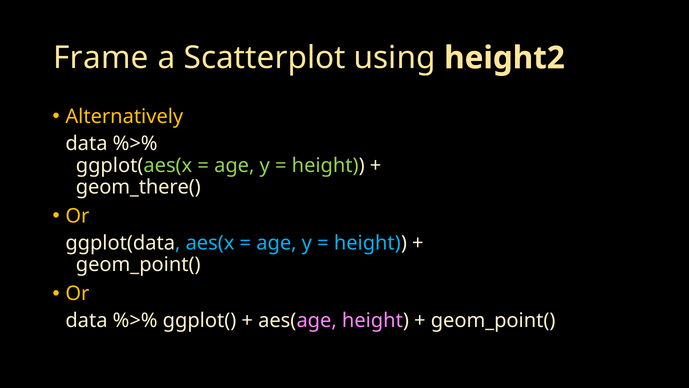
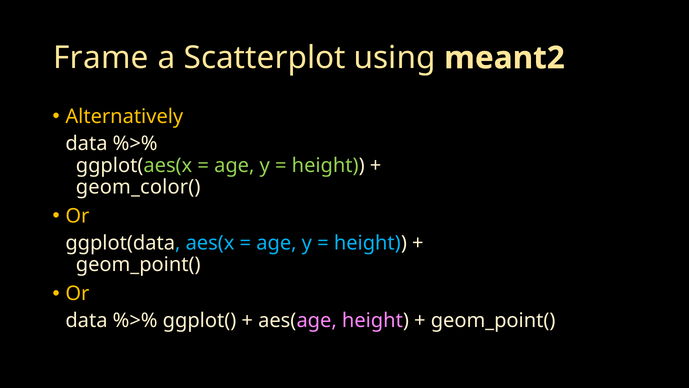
height2: height2 -> meant2
geom_there(: geom_there( -> geom_color(
